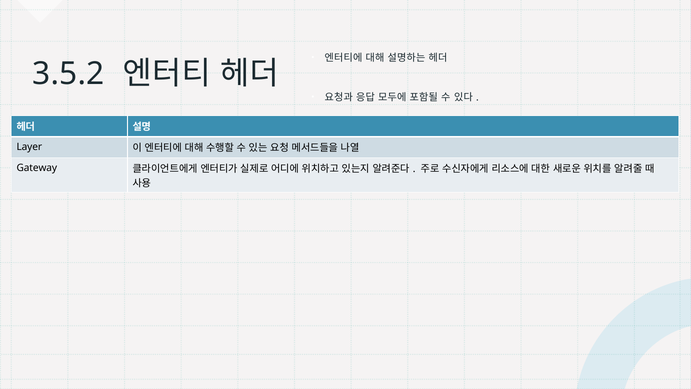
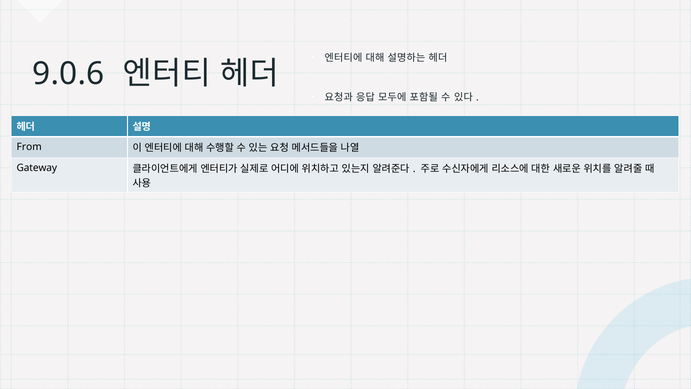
3.5.2: 3.5.2 -> 9.0.6
Layer: Layer -> From
